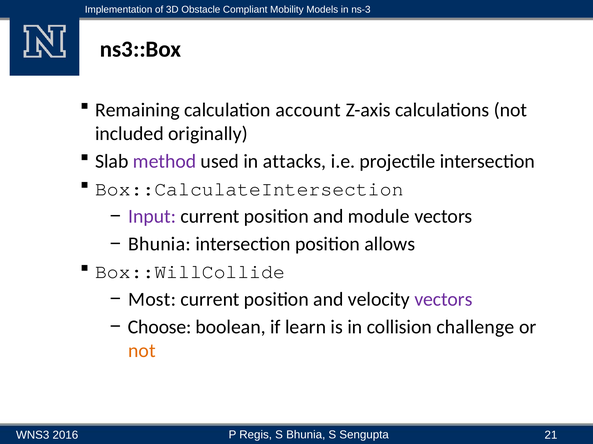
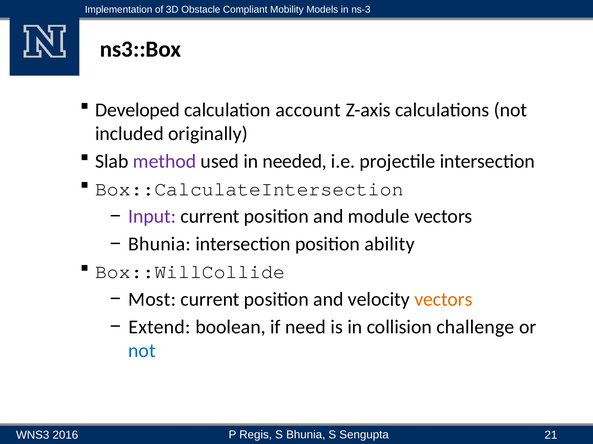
Remaining: Remaining -> Developed
attacks: attacks -> needed
allows: allows -> ability
vectors at (443, 300) colour: purple -> orange
Choose: Choose -> Extend
learn: learn -> need
not at (142, 351) colour: orange -> blue
